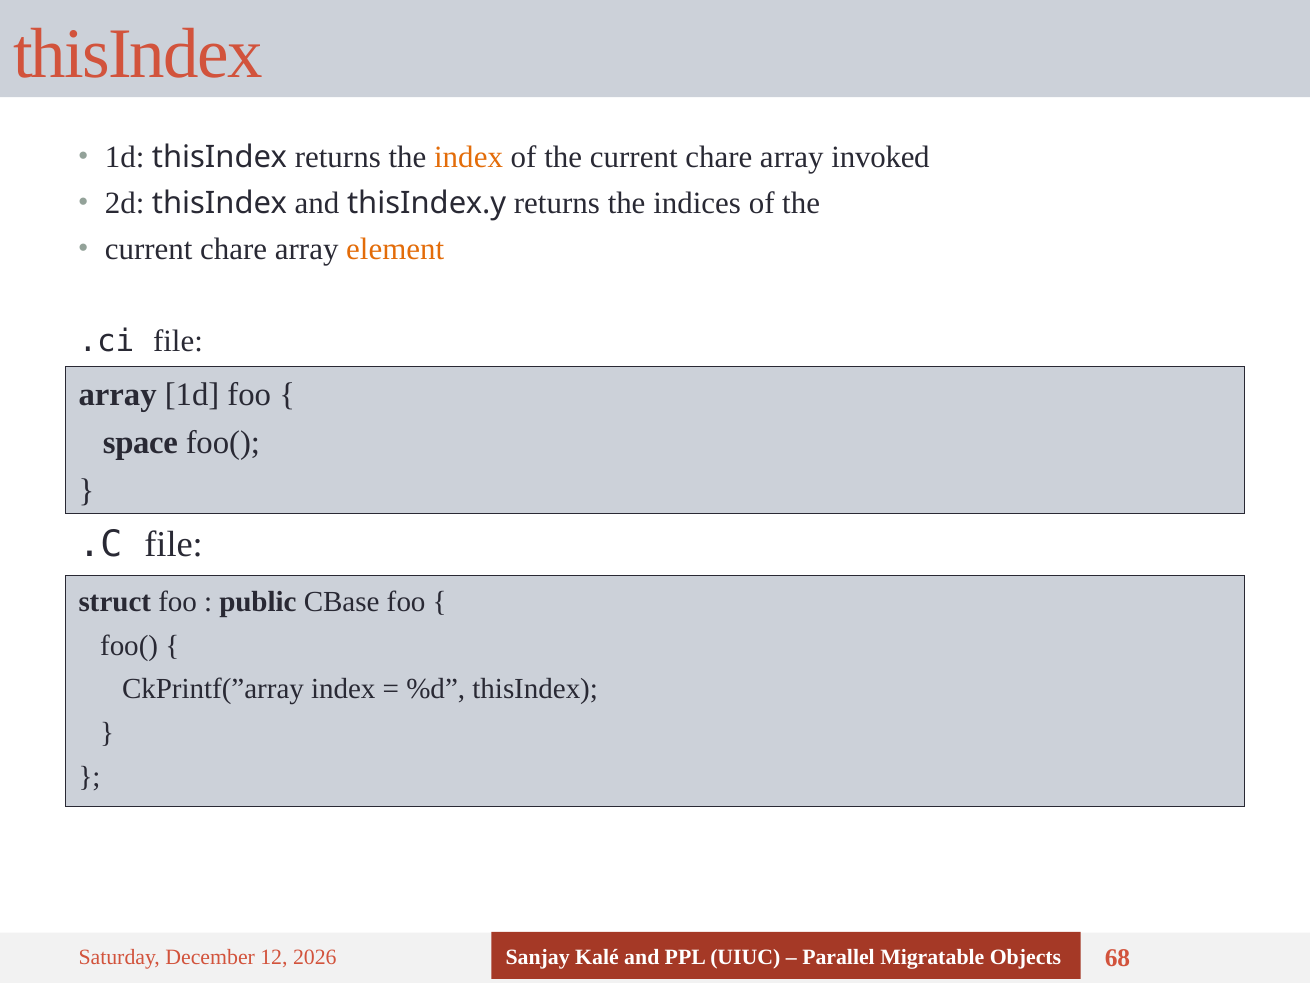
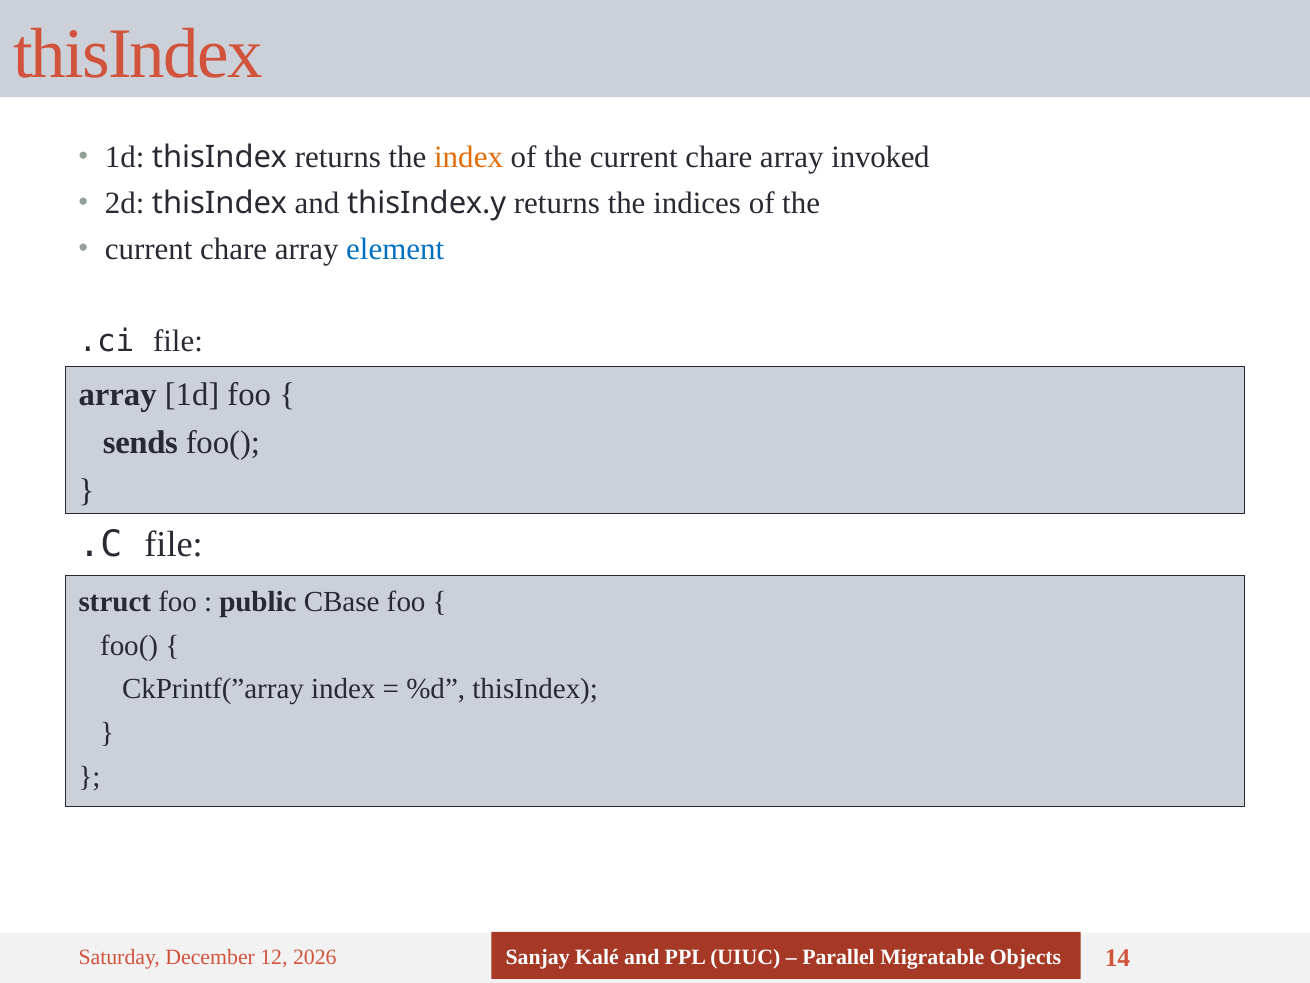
element colour: orange -> blue
space: space -> sends
68: 68 -> 14
